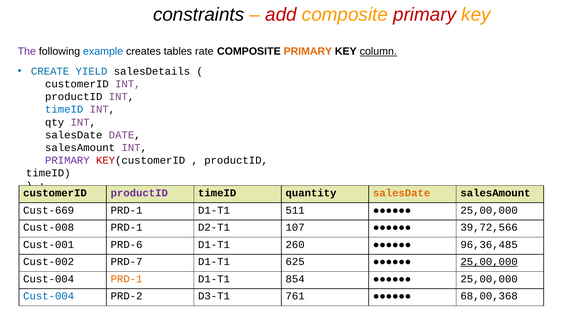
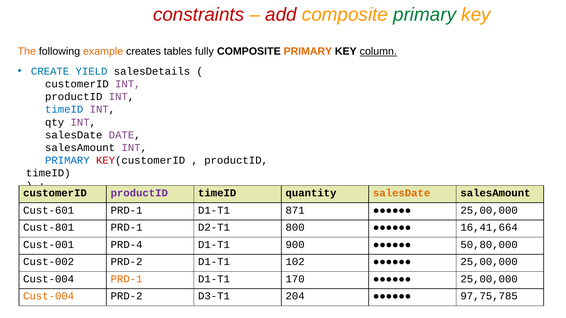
constraints colour: black -> red
primary at (425, 15) colour: red -> green
The colour: purple -> orange
example colour: blue -> orange
rate: rate -> fully
PRIMARY at (67, 161) colour: purple -> blue
Cust-669: Cust-669 -> Cust-601
511: 511 -> 871
Cust-008: Cust-008 -> Cust-801
107: 107 -> 800
39,72,566: 39,72,566 -> 16,41,664
PRD-6: PRD-6 -> PRD-4
260: 260 -> 900
96,36,485: 96,36,485 -> 50,80,000
Cust-002 PRD-7: PRD-7 -> PRD-2
625: 625 -> 102
25,00,000 at (489, 262) underline: present -> none
854: 854 -> 170
Cust-004 at (49, 297) colour: blue -> orange
761: 761 -> 204
68,00,368: 68,00,368 -> 97,75,785
